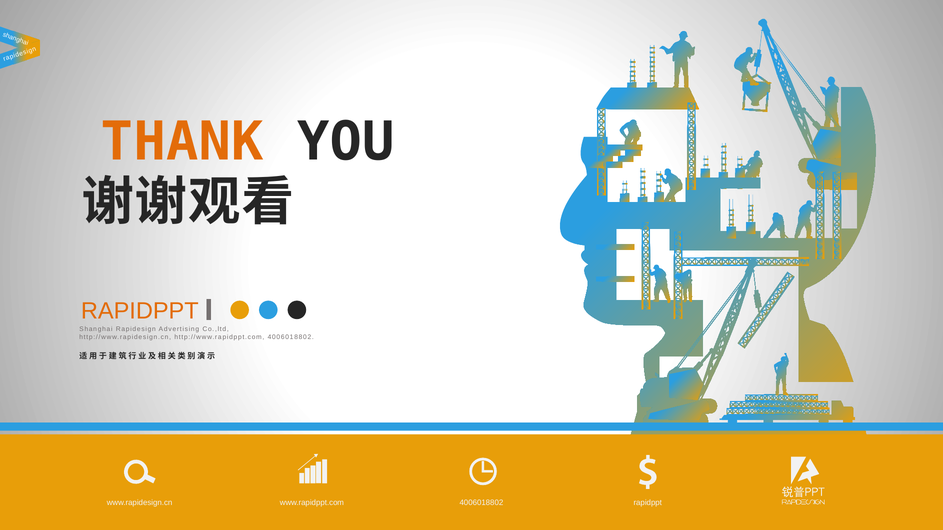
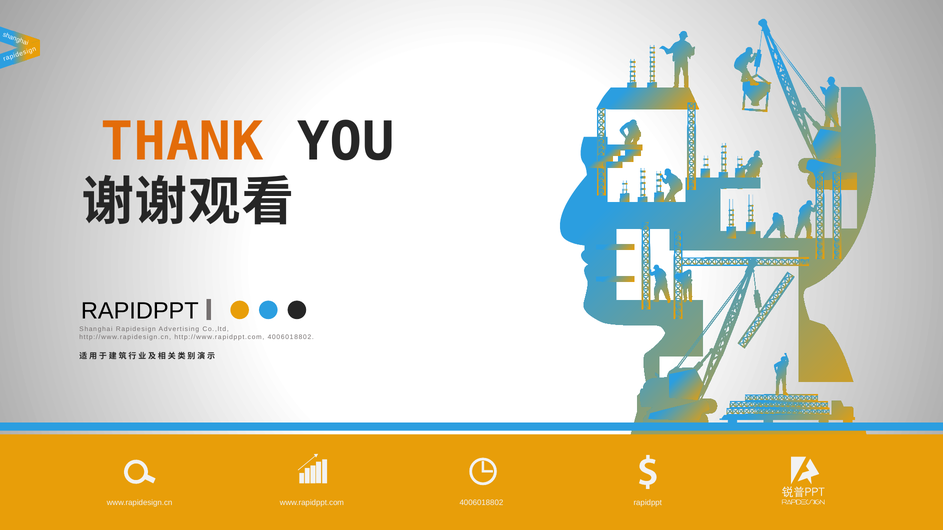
RAPIDPPT at (140, 311) colour: orange -> black
